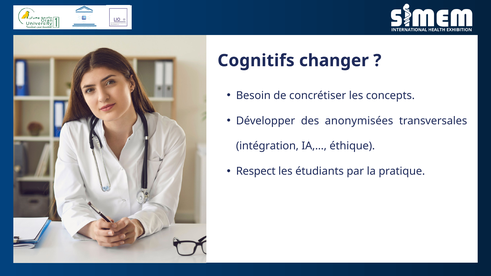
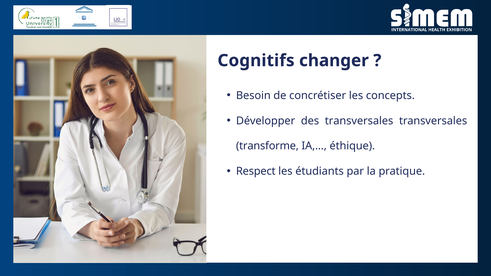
des anonymisées: anonymisées -> transversales
intégration: intégration -> transforme
